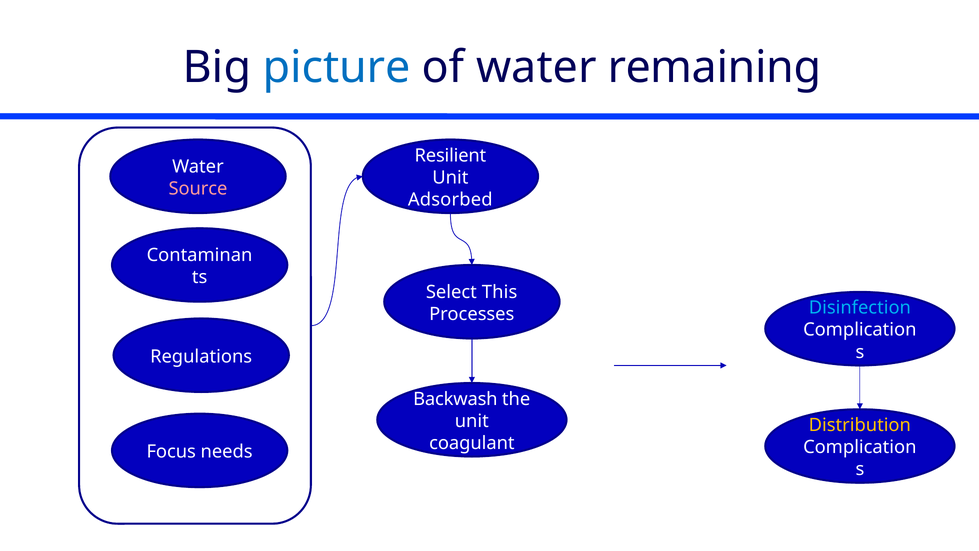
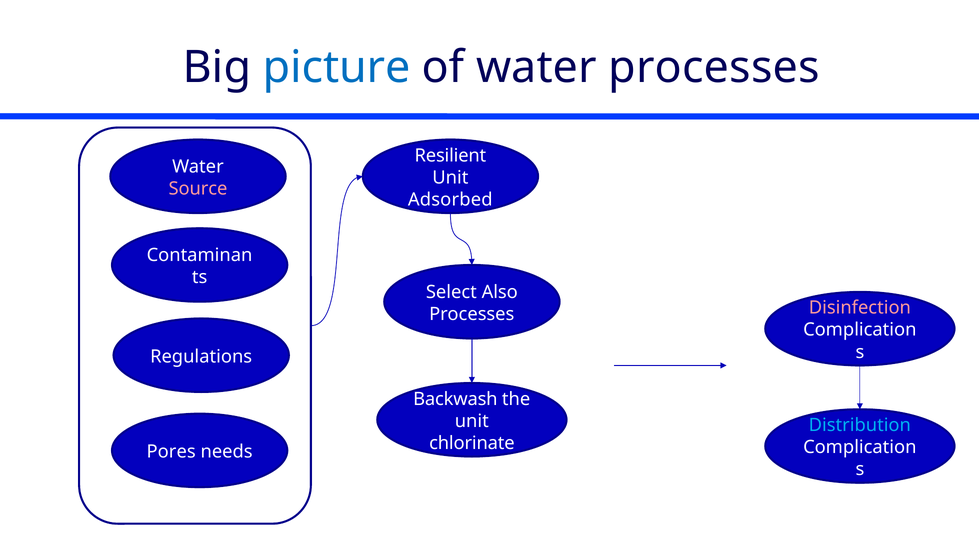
water remaining: remaining -> processes
This: This -> Also
Disinfection colour: light blue -> pink
Distribution colour: yellow -> light blue
coagulant: coagulant -> chlorinate
Focus: Focus -> Pores
